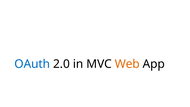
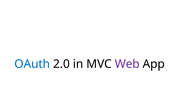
Web colour: orange -> purple
